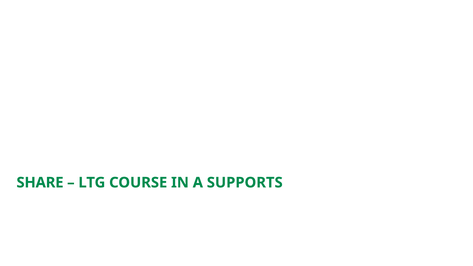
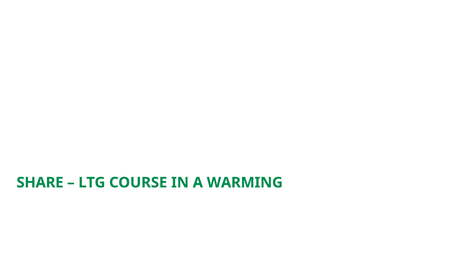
SUPPORTS: SUPPORTS -> WARMING
